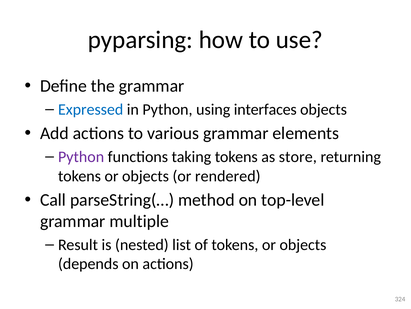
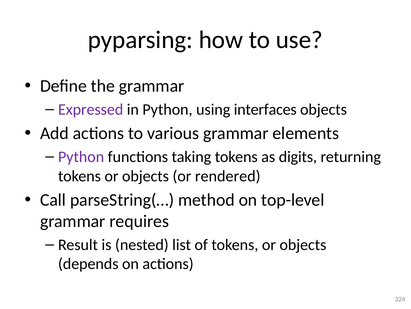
Expressed colour: blue -> purple
store: store -> digits
multiple: multiple -> requires
